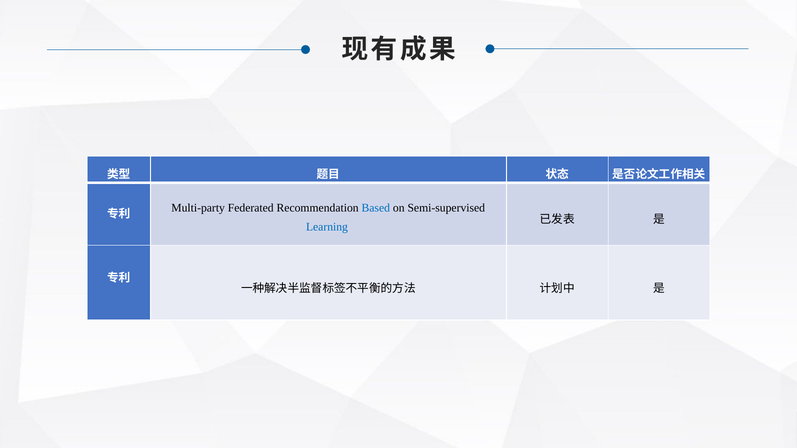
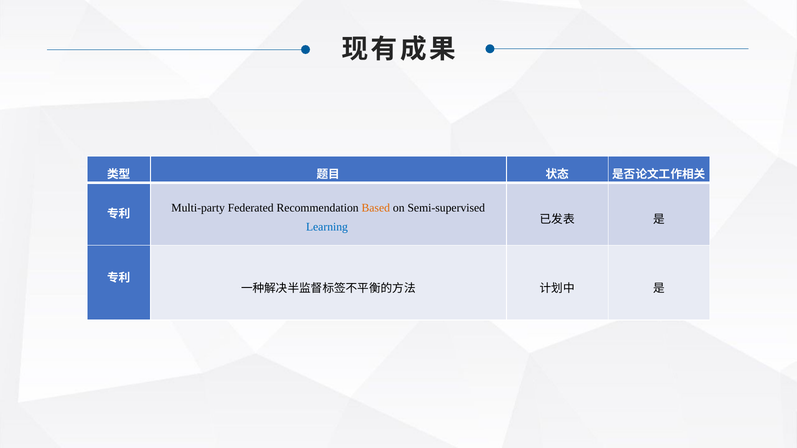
Based colour: blue -> orange
